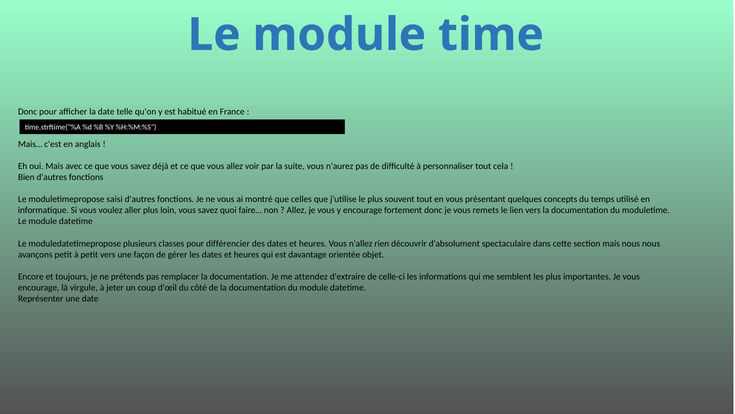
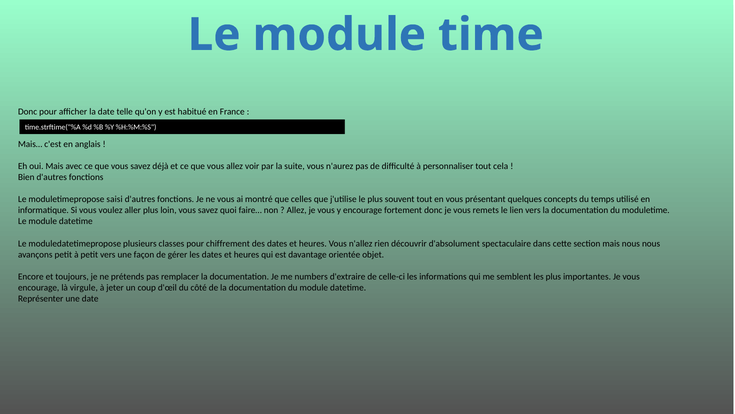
différencier: différencier -> chiffrement
attendez: attendez -> numbers
